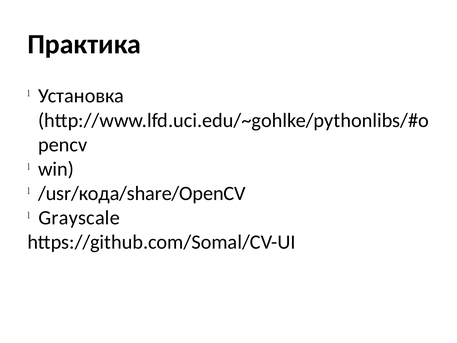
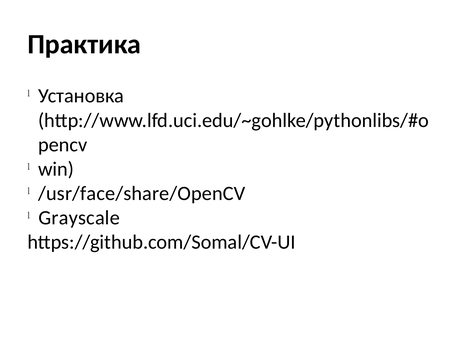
/usr/кода/share/OpenCV: /usr/кода/share/OpenCV -> /usr/face/share/OpenCV
